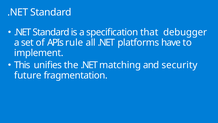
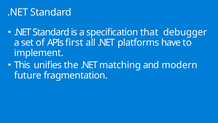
rule: rule -> first
security: security -> modern
